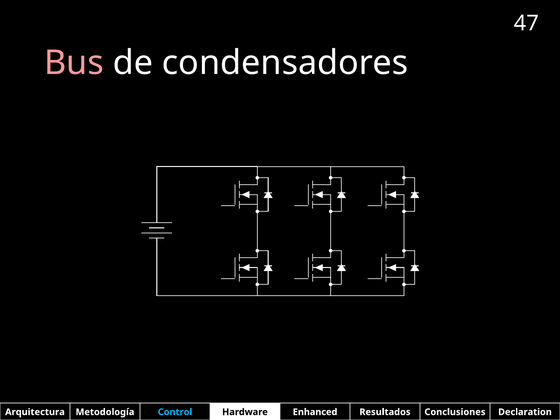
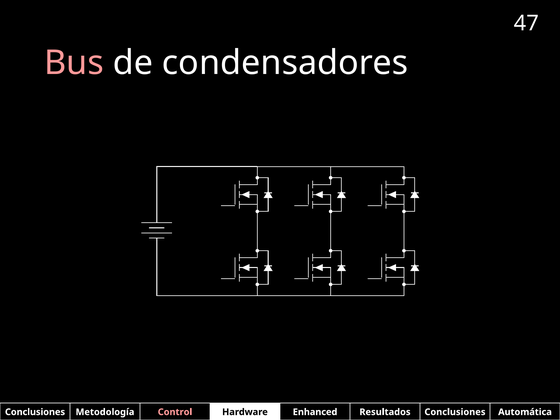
Arquitectura at (35, 412): Arquitectura -> Conclusiones
Control colour: light blue -> pink
Declaration: Declaration -> Automática
